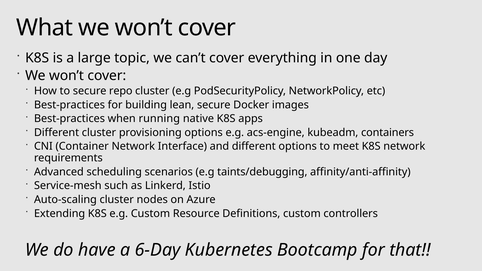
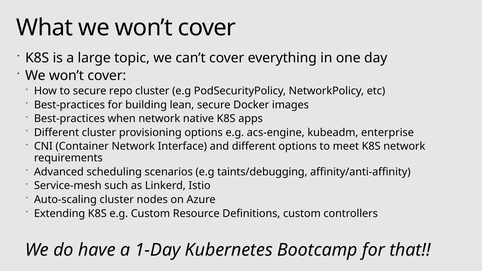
when running: running -> network
containers: containers -> enterprise
6-Day: 6-Day -> 1-Day
